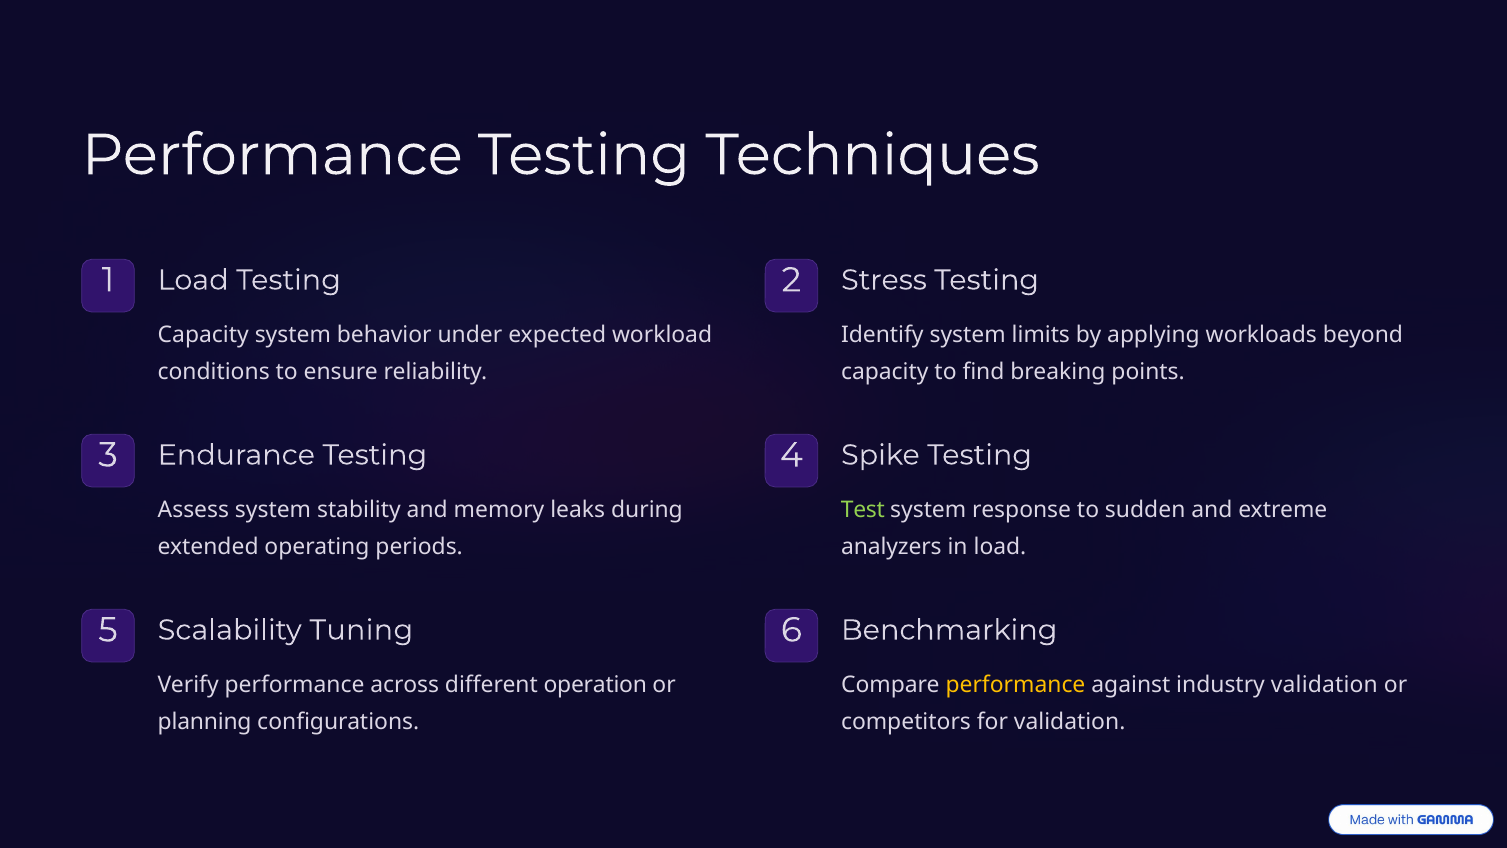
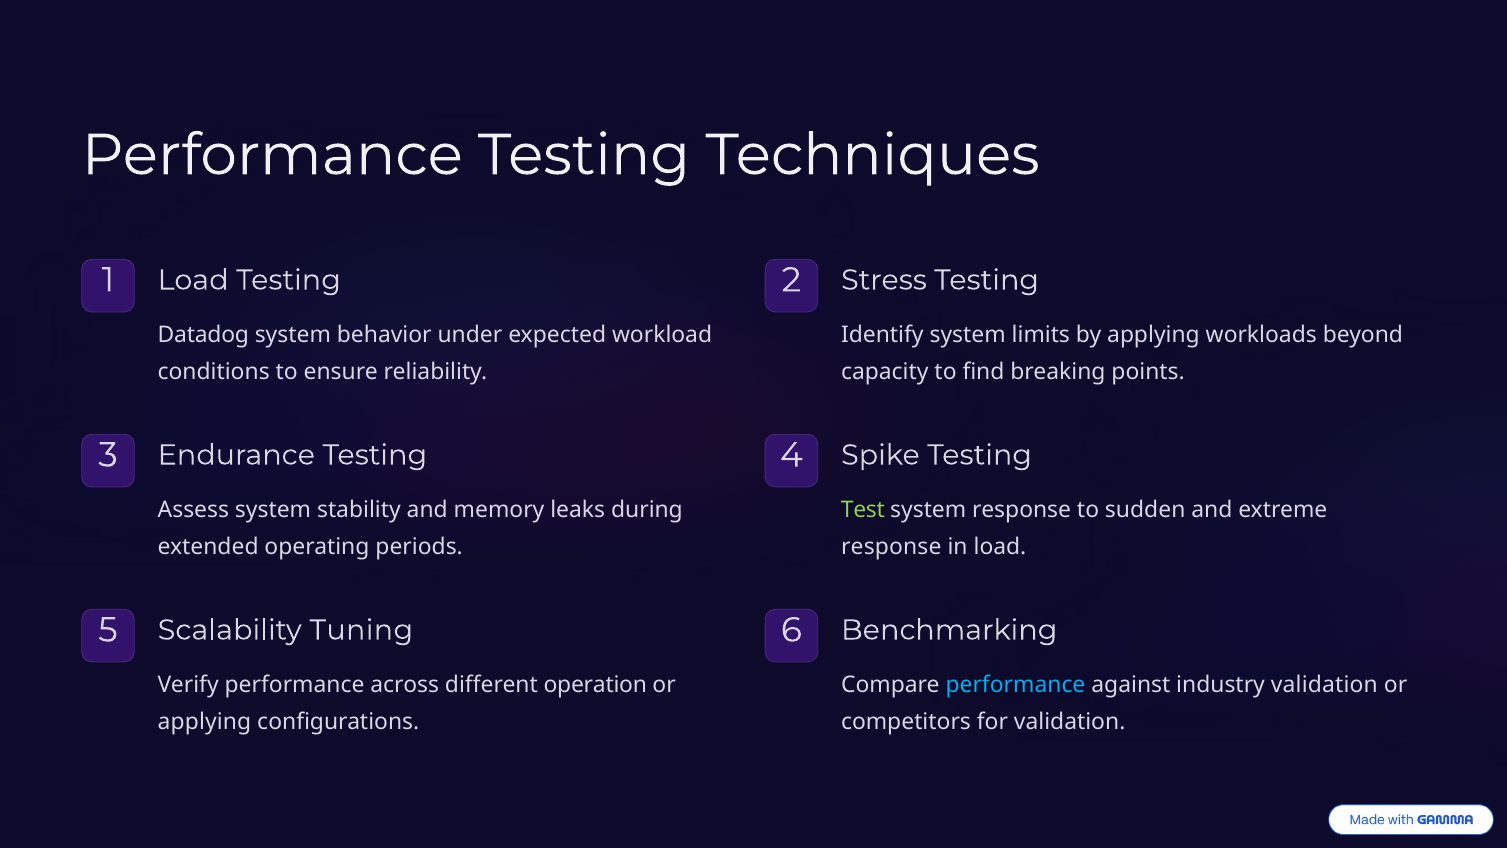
Capacity at (203, 335): Capacity -> Datadog
analyzers at (891, 547): analyzers -> response
performance at (1015, 685) colour: yellow -> light blue
planning at (205, 722): planning -> applying
